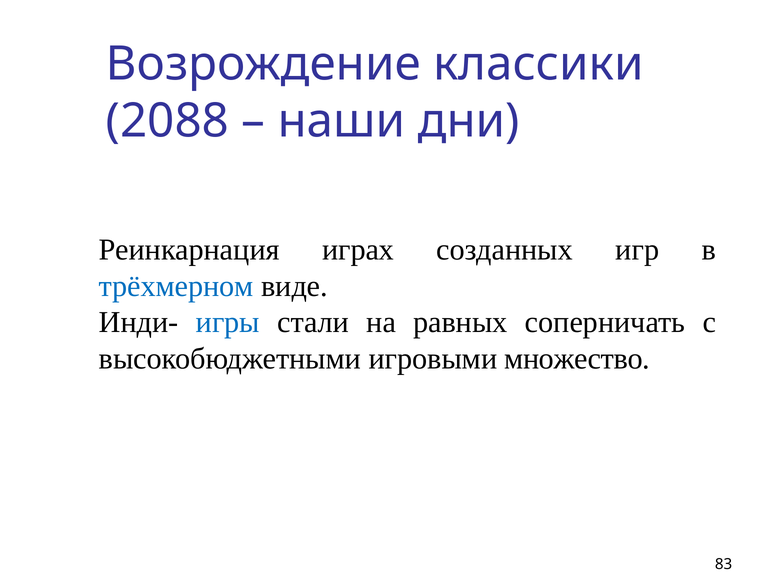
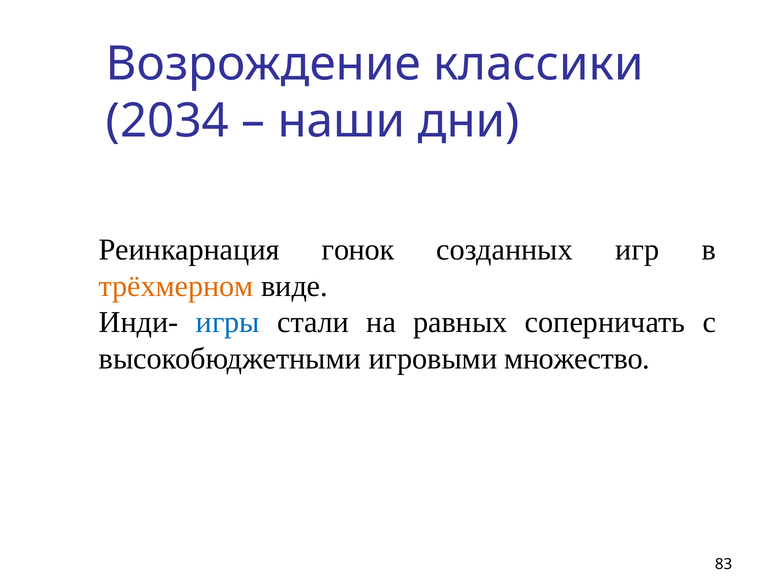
2088: 2088 -> 2034
играх: играх -> гонок
трёхмерном colour: blue -> orange
